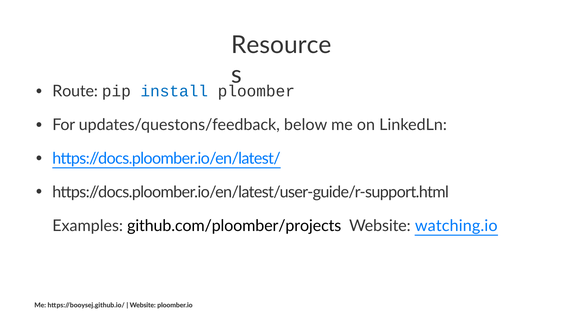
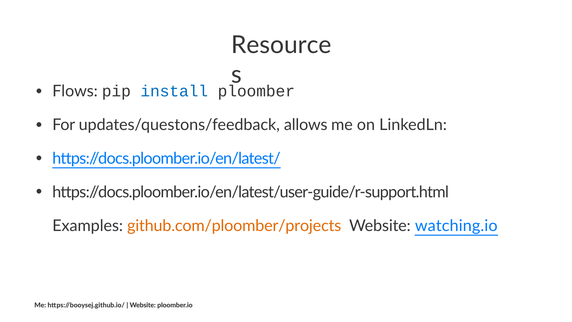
Route: Route -> Flows
below: below -> allows
github.com/ploomber/projects colour: black -> orange
